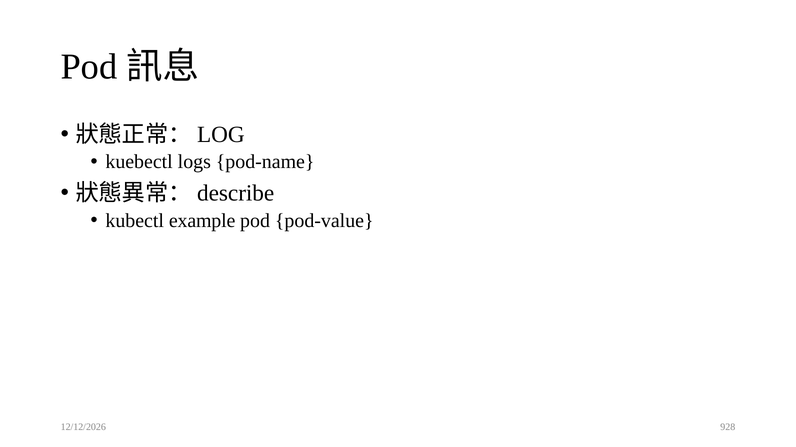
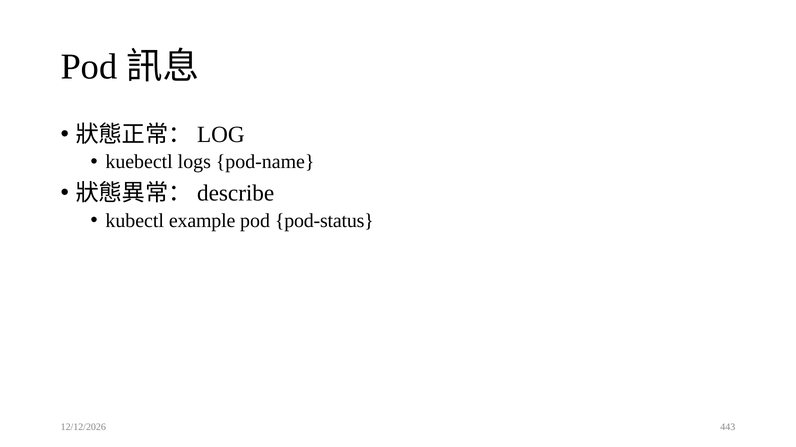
pod-value: pod-value -> pod-status
928: 928 -> 443
